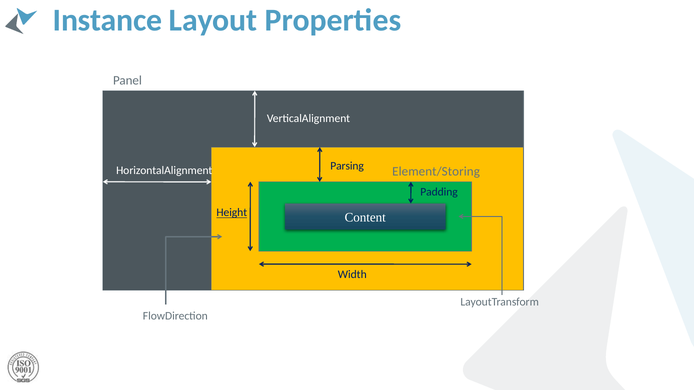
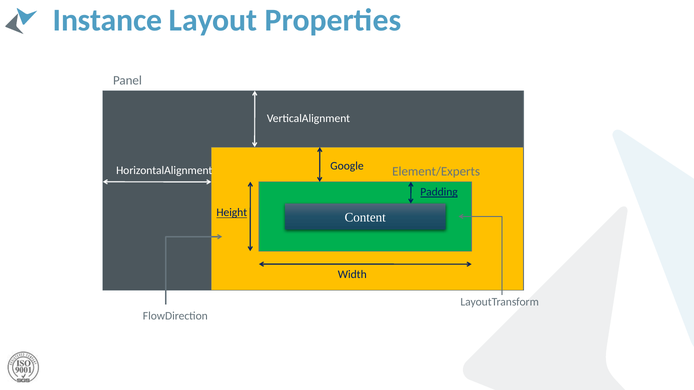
Parsing: Parsing -> Google
Element/Storing: Element/Storing -> Element/Experts
Padding underline: none -> present
